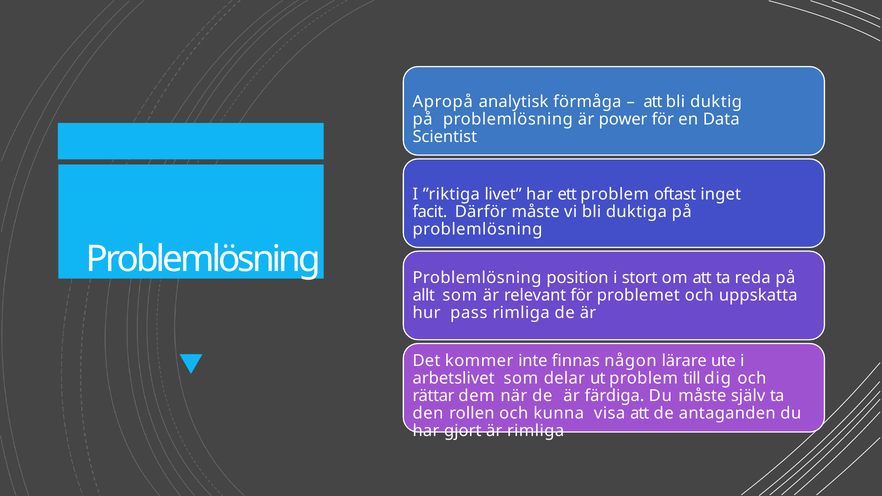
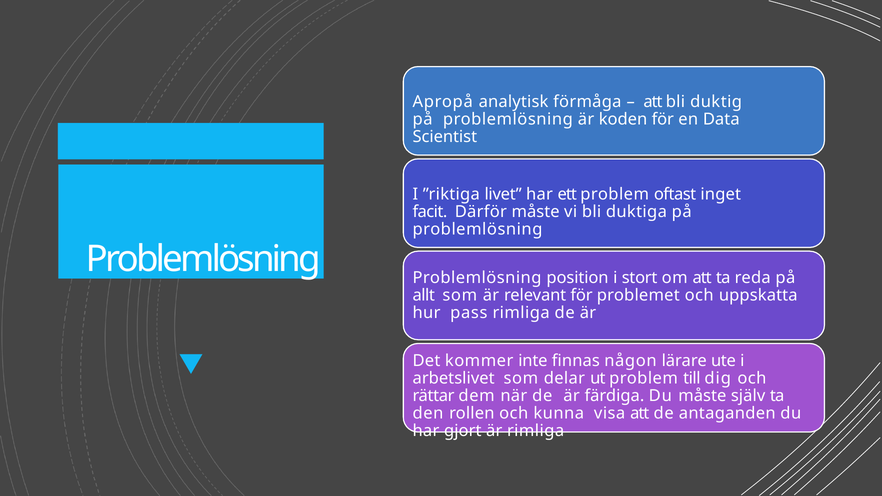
power: power -> koden
